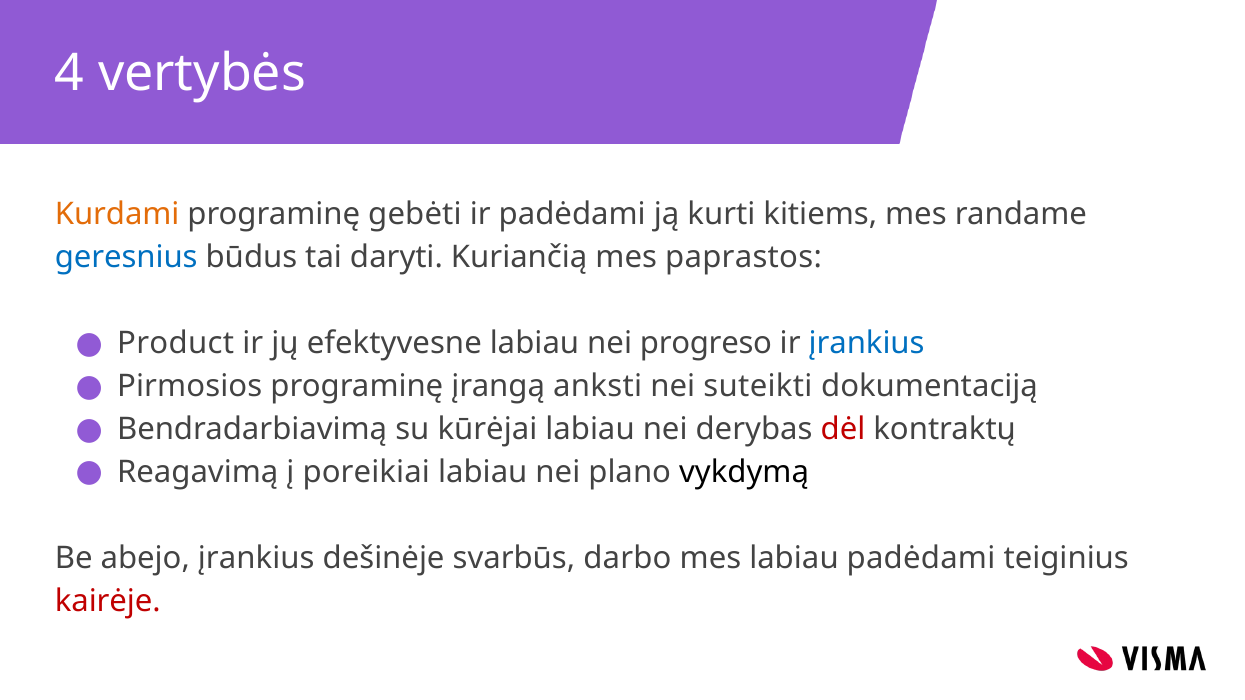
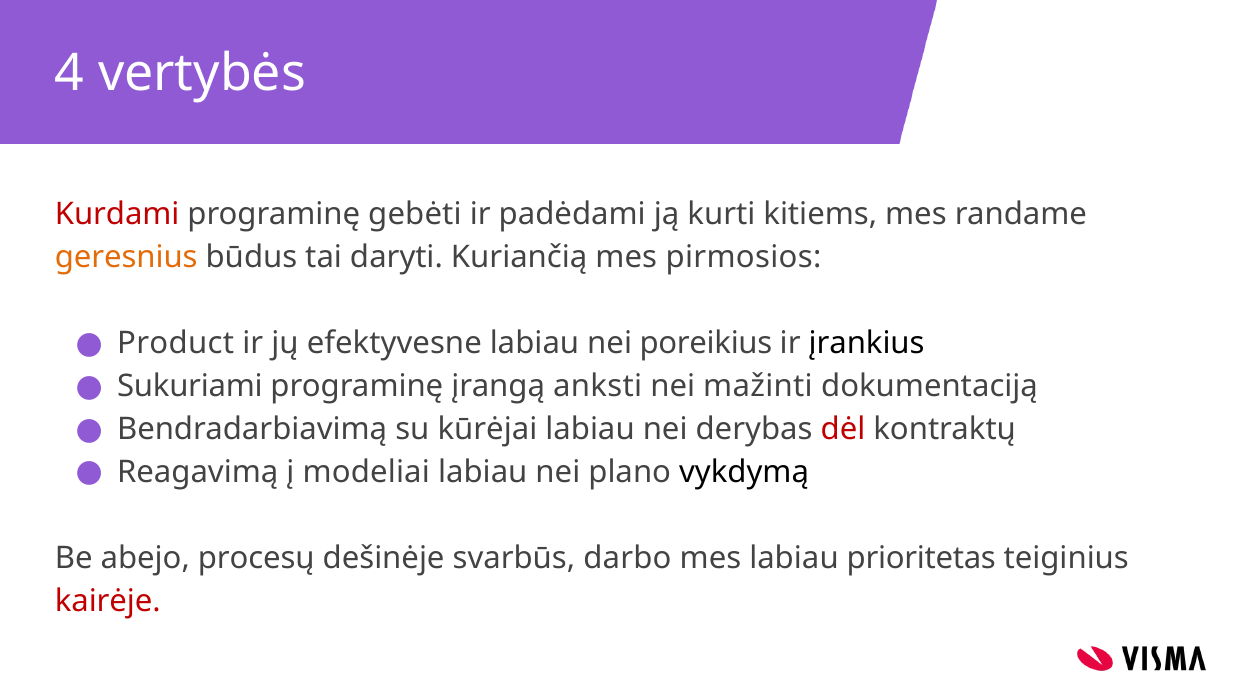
Kurdami colour: orange -> red
geresnius colour: blue -> orange
paprastos: paprastos -> pirmosios
progreso: progreso -> poreikius
įrankius at (867, 344) colour: blue -> black
Pirmosios: Pirmosios -> Sukuriami
suteikti: suteikti -> mažinti
poreikiai: poreikiai -> modeliai
abejo įrankius: įrankius -> procesų
labiau padėdami: padėdami -> prioritetas
